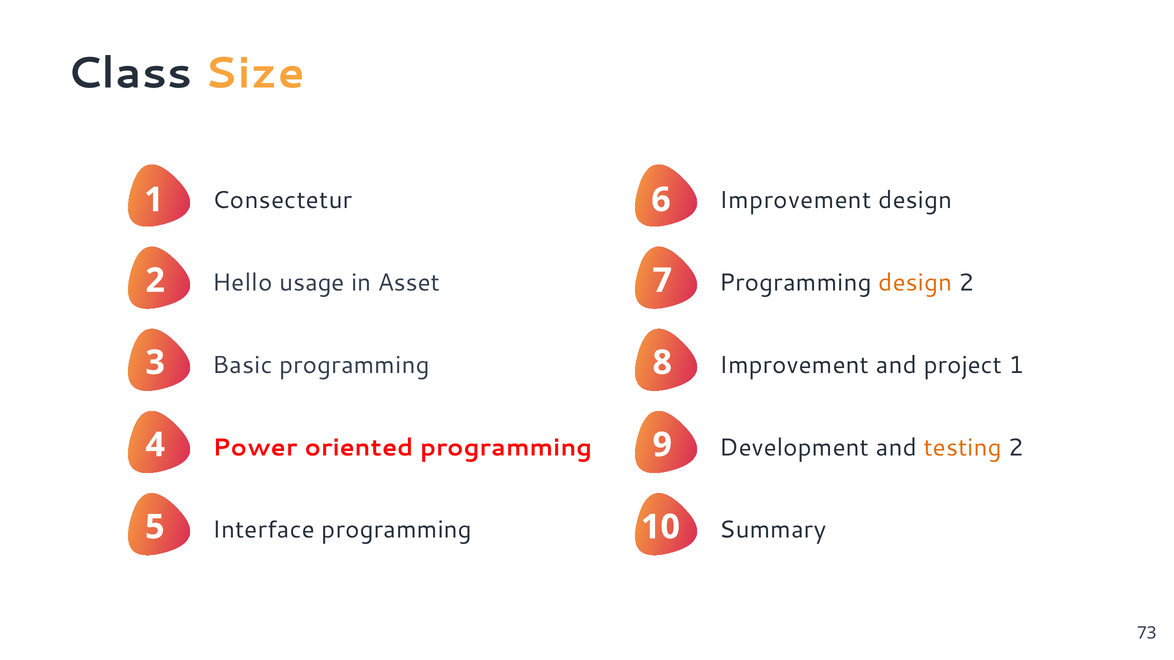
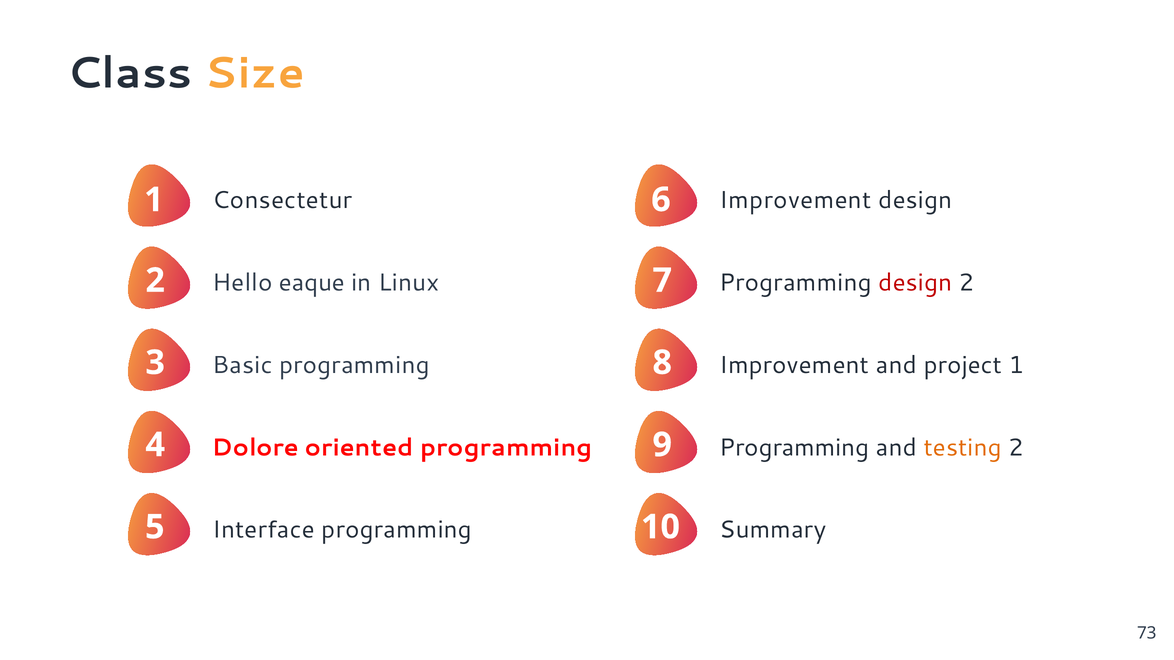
usage: usage -> eaque
Asset: Asset -> Linux
design at (915, 283) colour: orange -> red
Power: Power -> Dolore
Development at (794, 448): Development -> Programming
